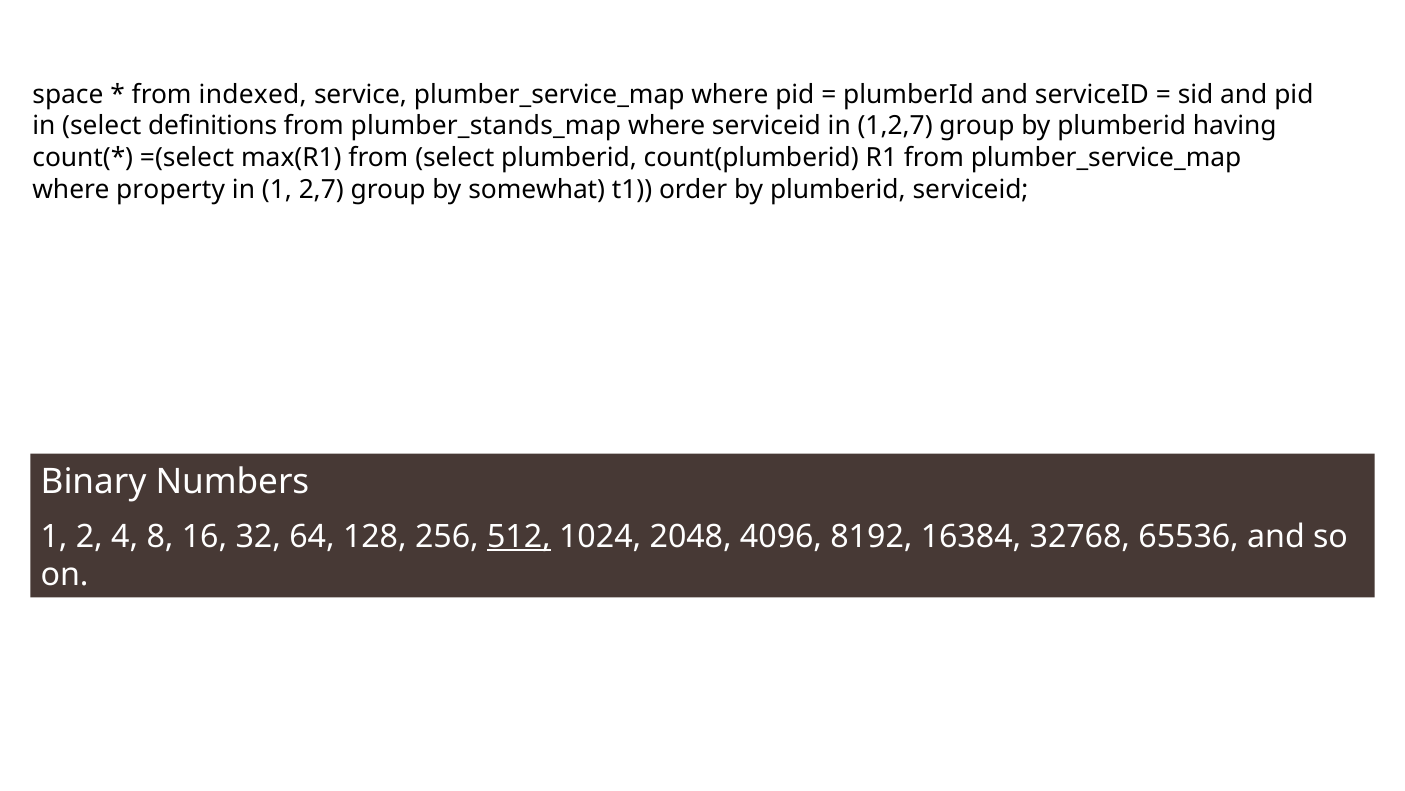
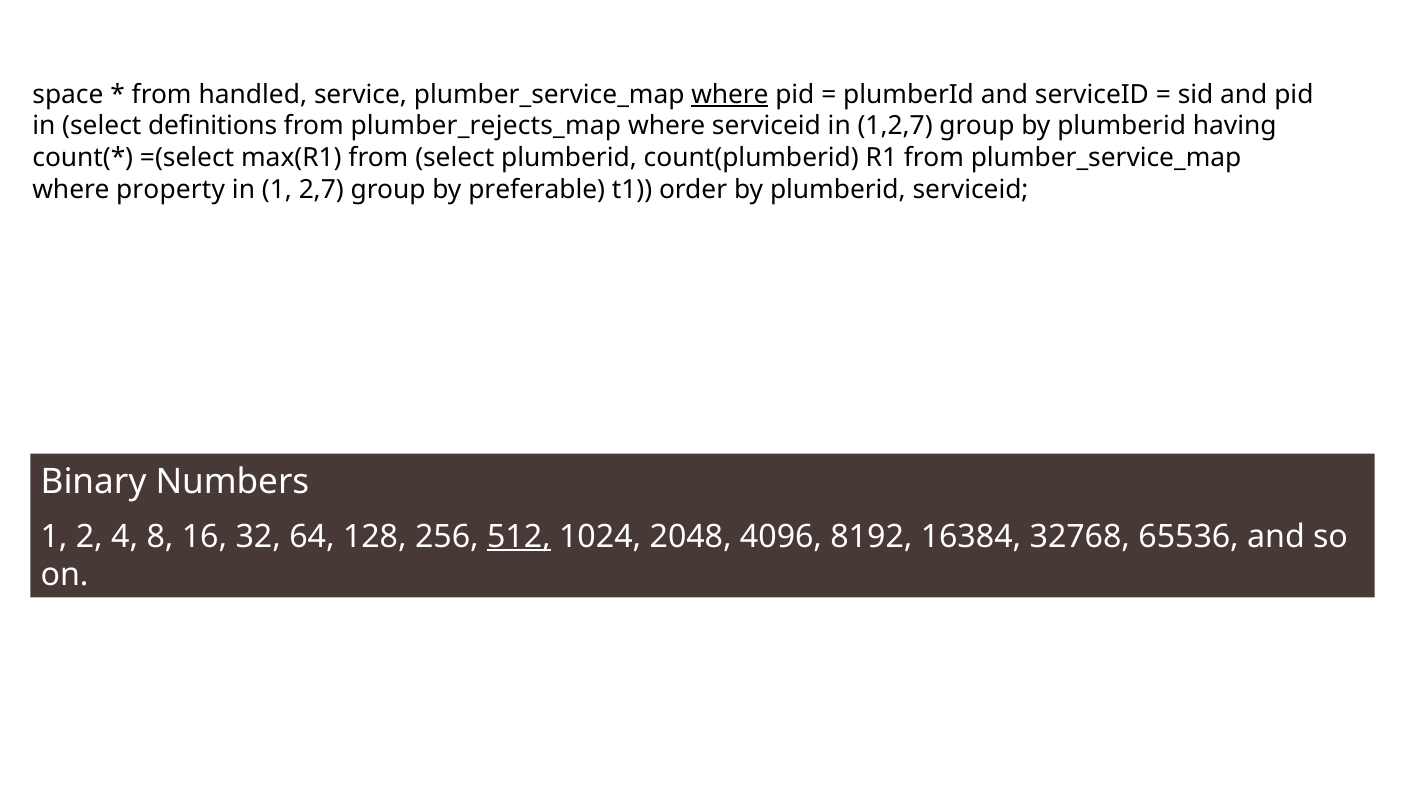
indexed: indexed -> handled
where at (730, 94) underline: none -> present
plumber_stands_map: plumber_stands_map -> plumber_rejects_map
somewhat: somewhat -> preferable
